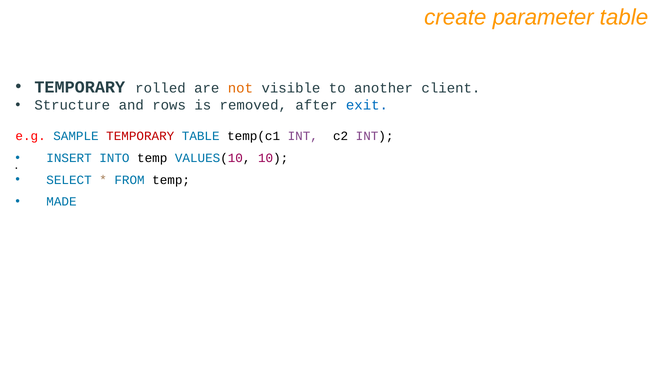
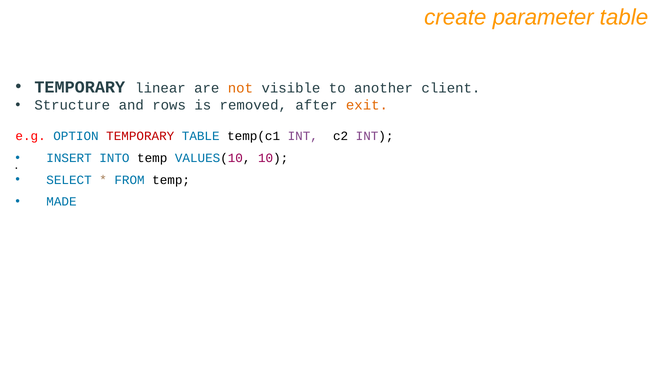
rolled: rolled -> linear
exit colour: blue -> orange
SAMPLE: SAMPLE -> OPTION
